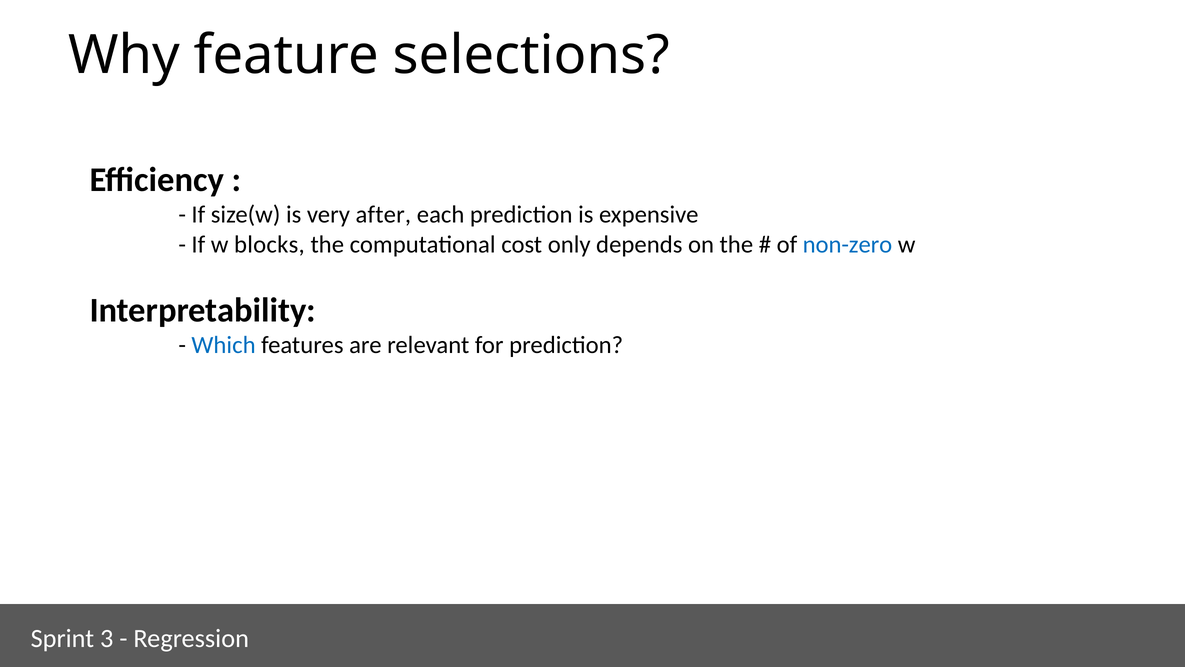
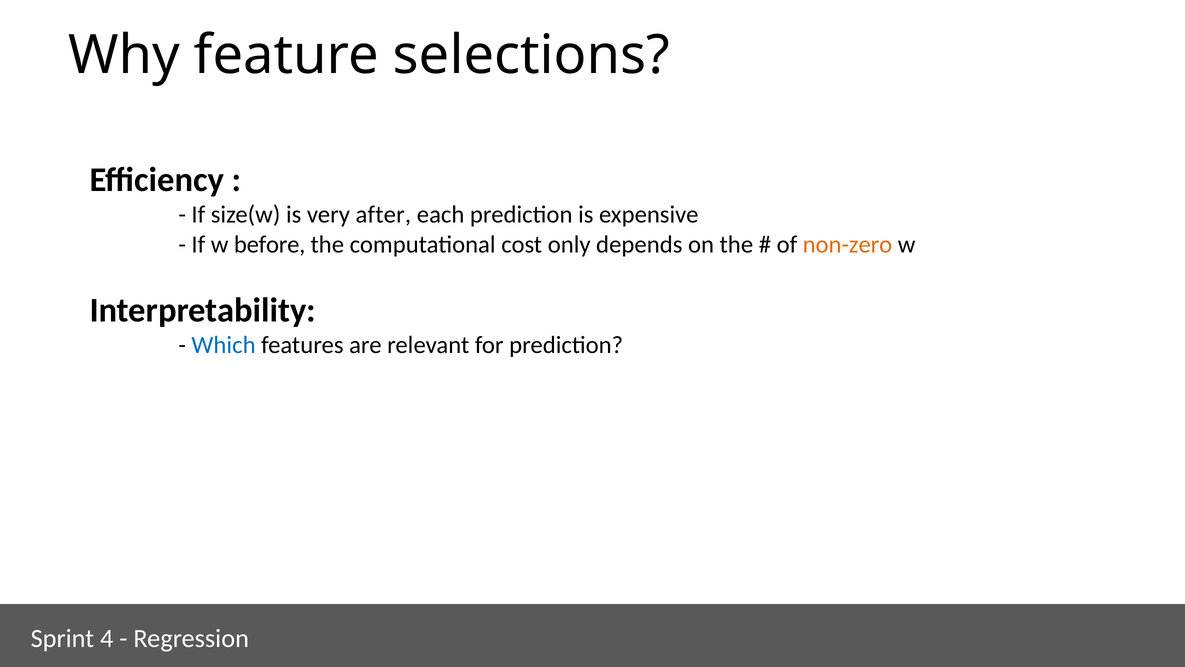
blocks: blocks -> before
non-zero colour: blue -> orange
3: 3 -> 4
